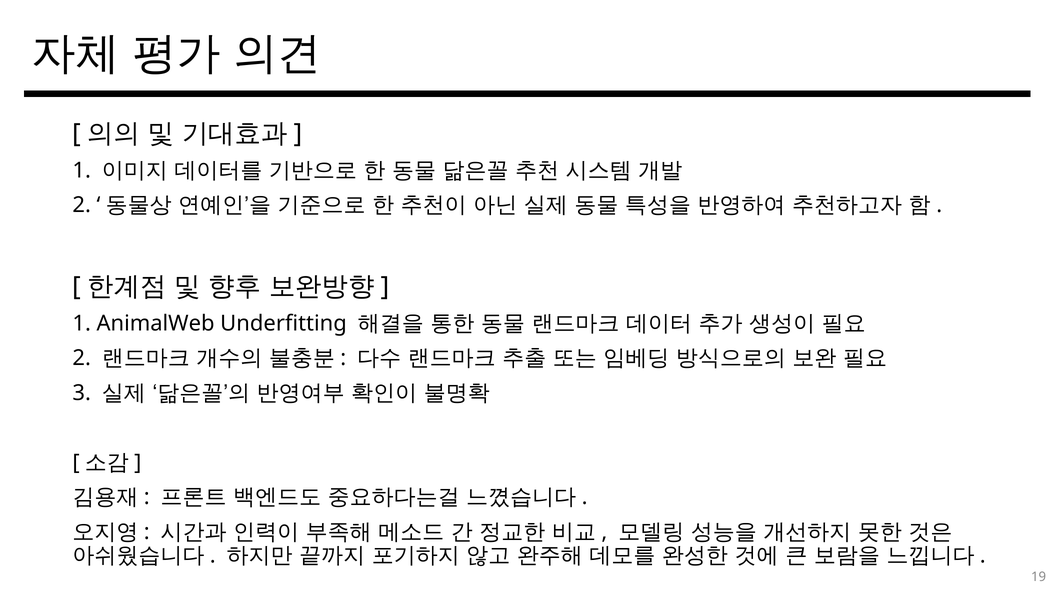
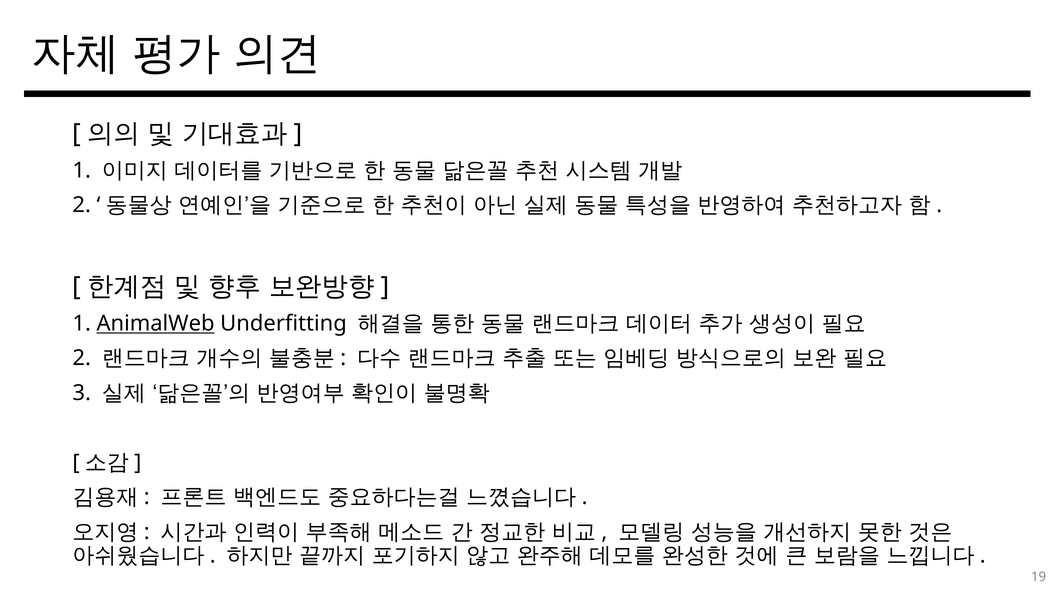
AnimalWeb underline: none -> present
